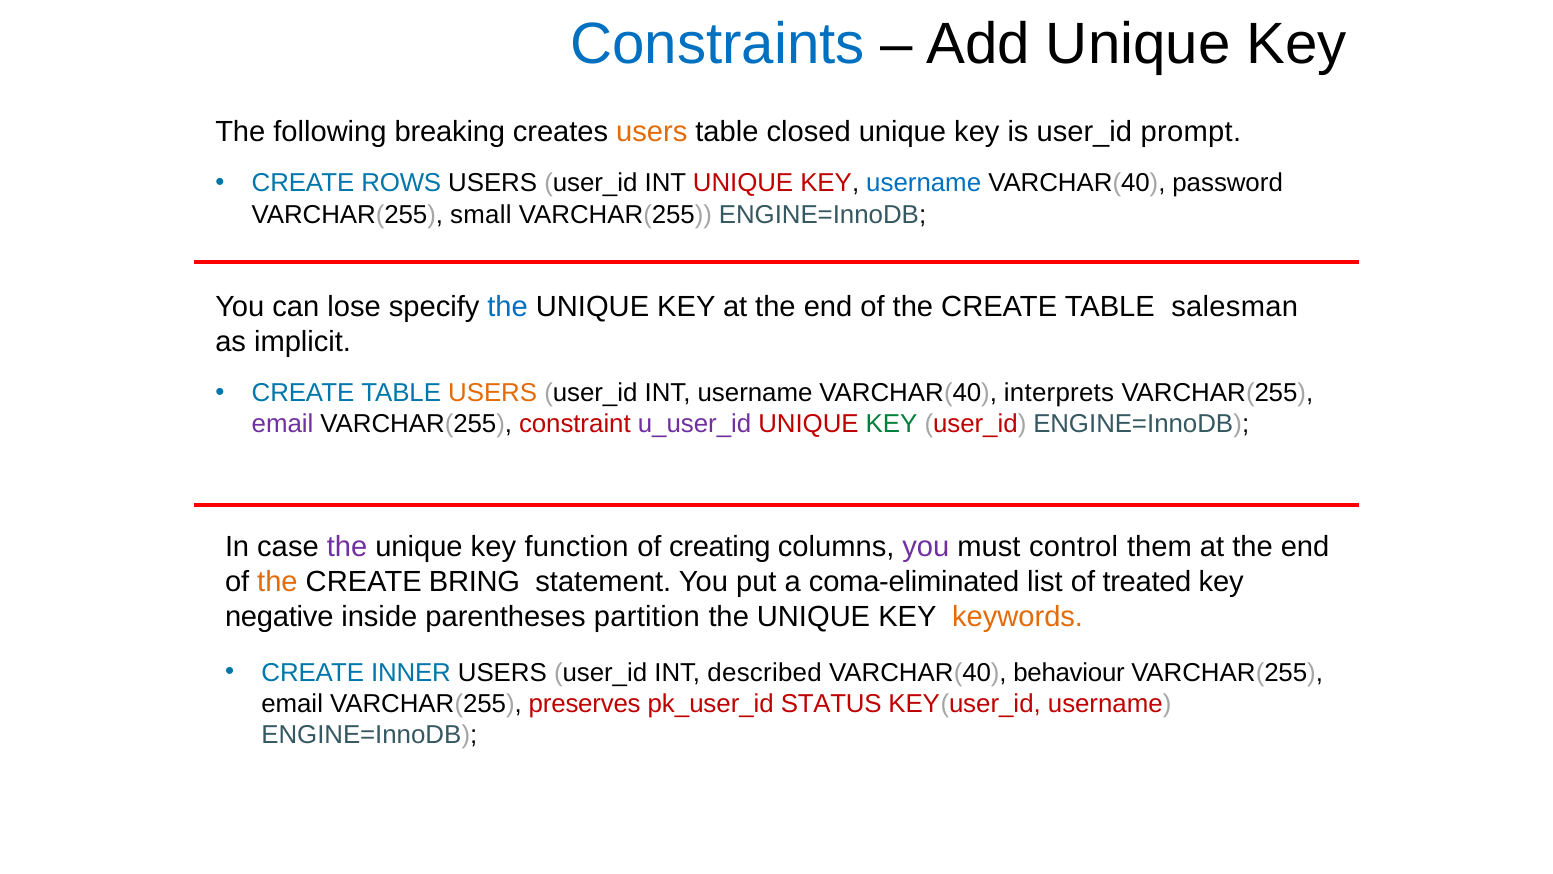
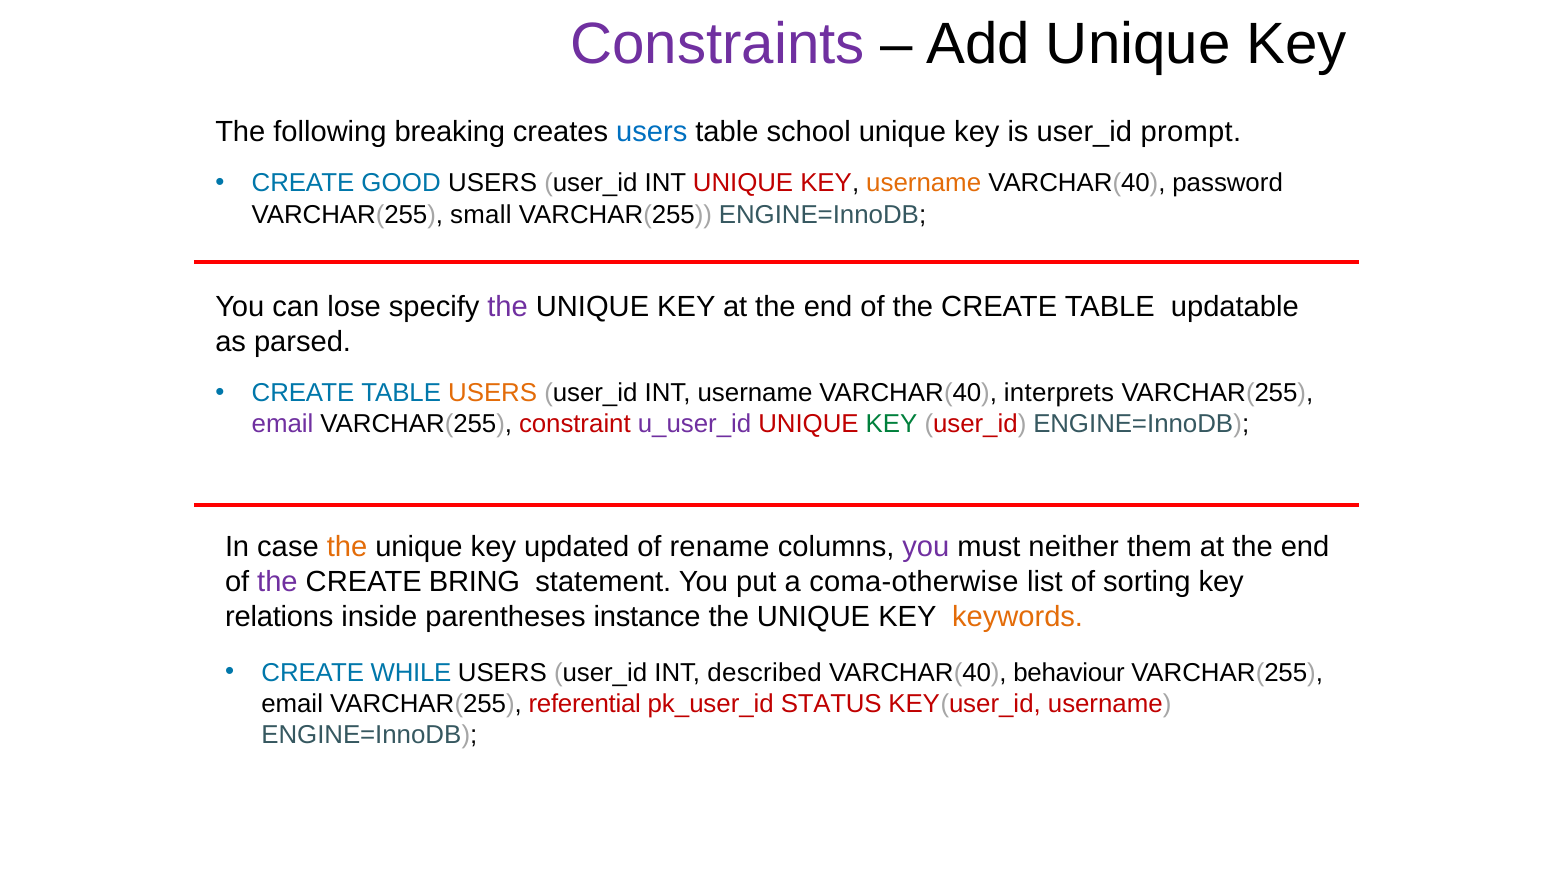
Constraints colour: blue -> purple
users at (652, 132) colour: orange -> blue
closed: closed -> school
ROWS: ROWS -> GOOD
username at (924, 183) colour: blue -> orange
the at (508, 307) colour: blue -> purple
salesman: salesman -> updatable
implicit: implicit -> parsed
the at (347, 547) colour: purple -> orange
function: function -> updated
creating: creating -> rename
control: control -> neither
the at (277, 582) colour: orange -> purple
coma-eliminated: coma-eliminated -> coma-otherwise
treated: treated -> sorting
negative: negative -> relations
partition: partition -> instance
INNER: INNER -> WHILE
preserves: preserves -> referential
